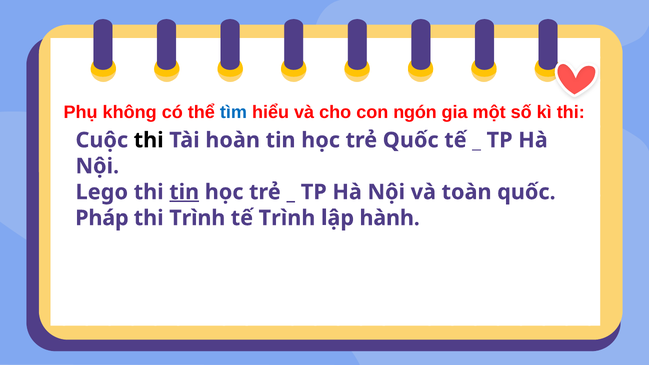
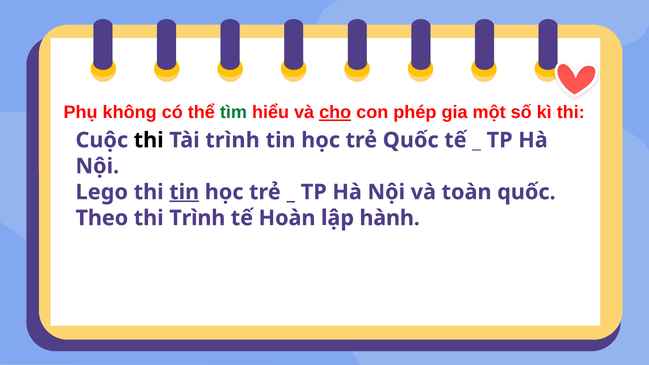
tìm colour: blue -> green
cho underline: none -> present
ngón: ngón -> phép
Tài hoàn: hoàn -> trình
Pháp: Pháp -> Theo
tế Trình: Trình -> Hoàn
